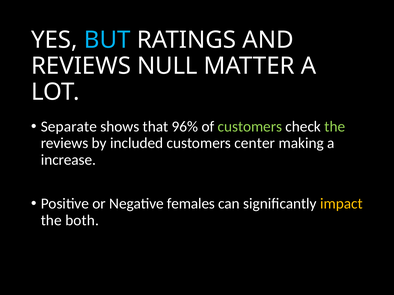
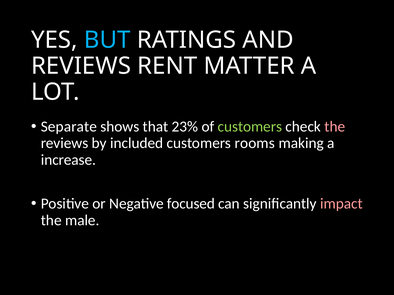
NULL: NULL -> RENT
96%: 96% -> 23%
the at (335, 127) colour: light green -> pink
center: center -> rooms
females: females -> focused
impact colour: yellow -> pink
both: both -> male
